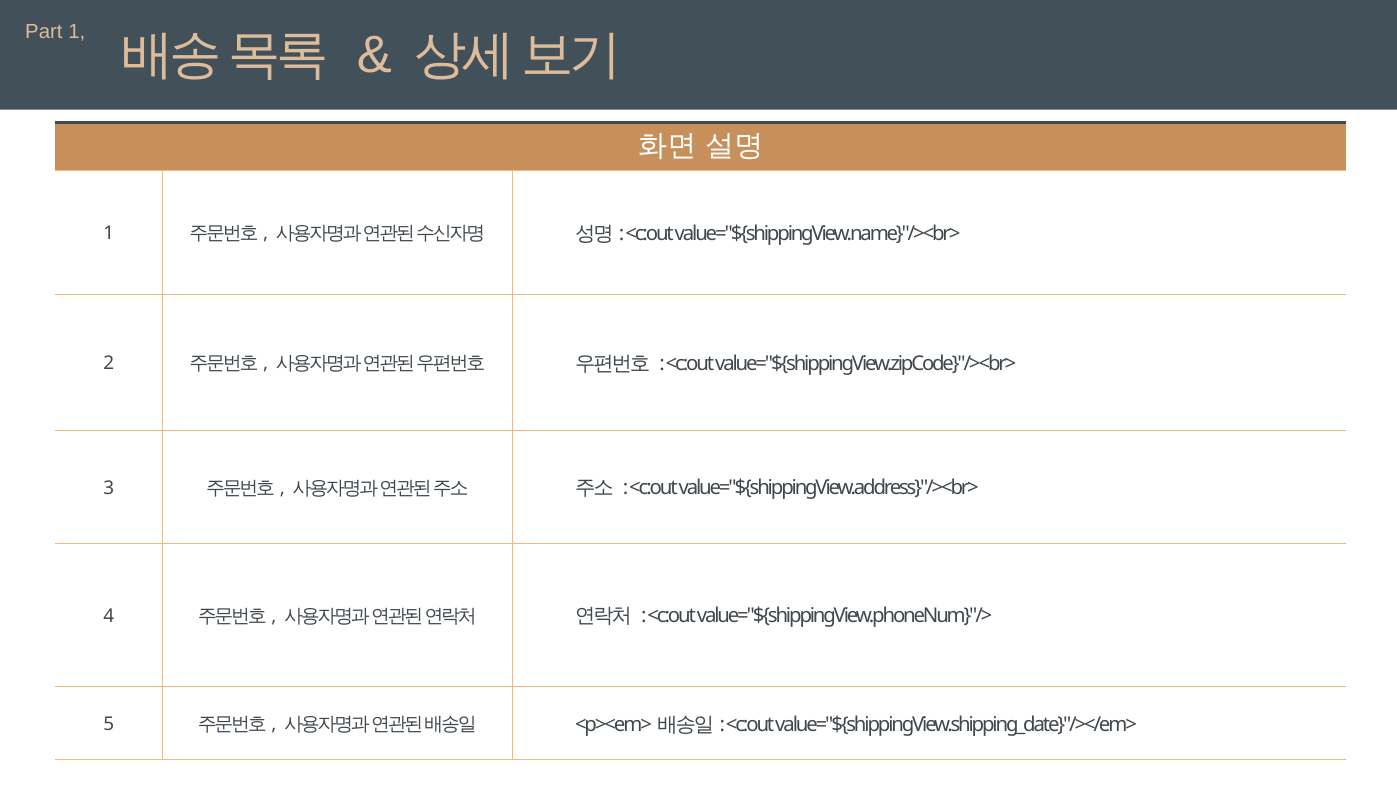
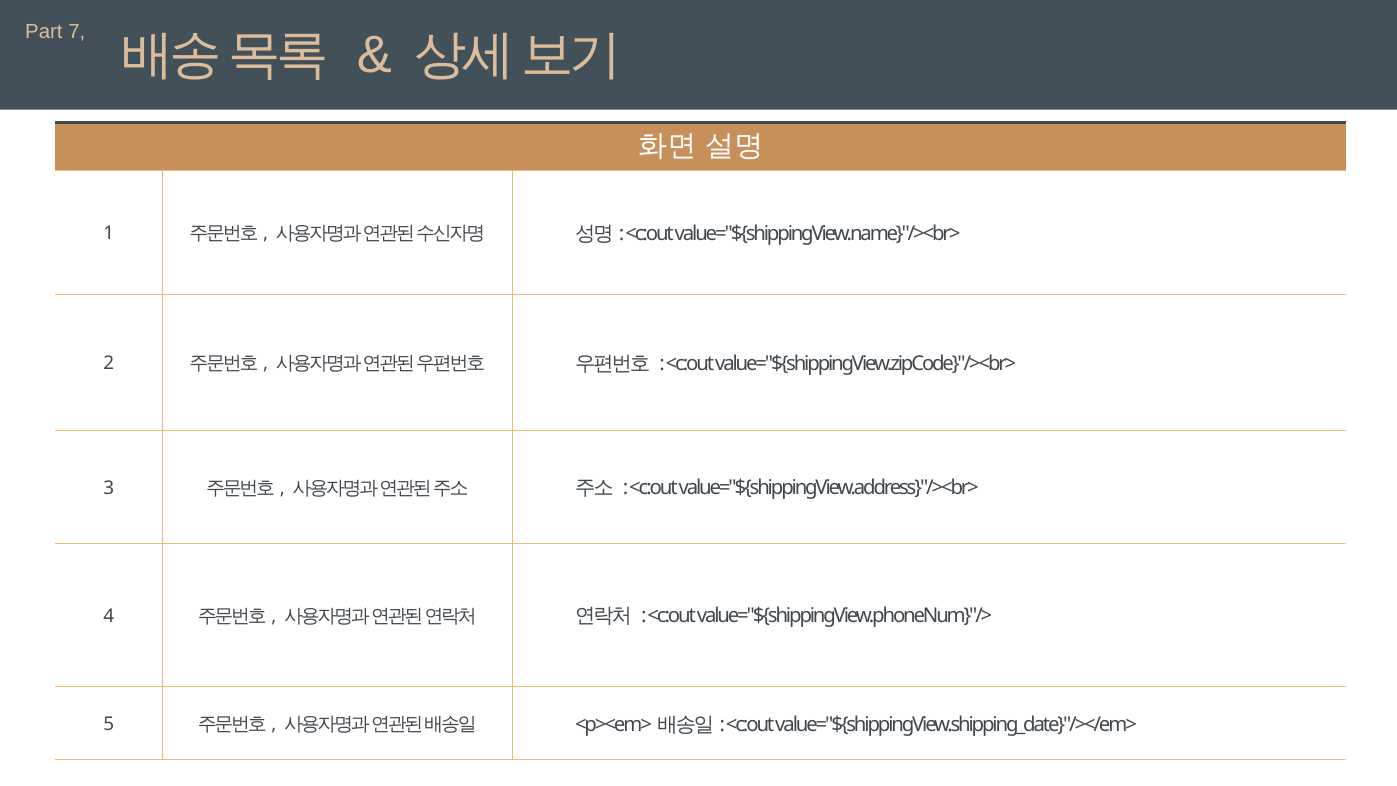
Part 1: 1 -> 7
